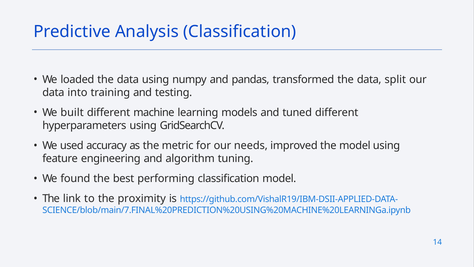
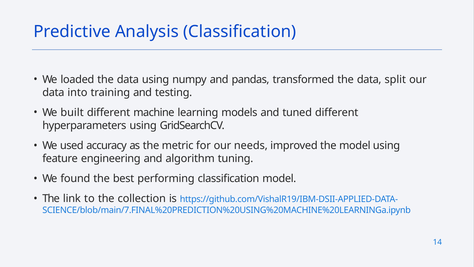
proximity: proximity -> collection
